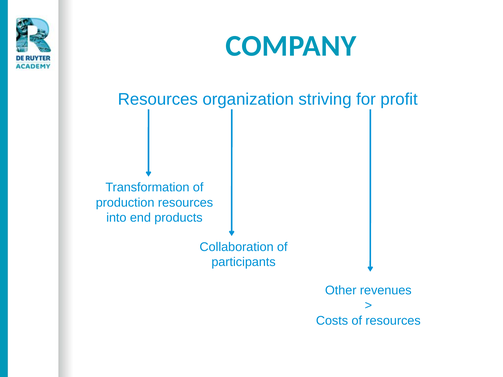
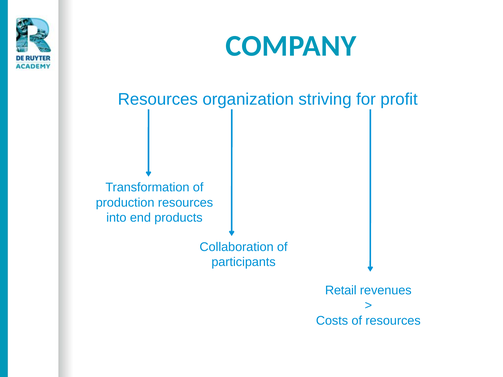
Other: Other -> Retail
